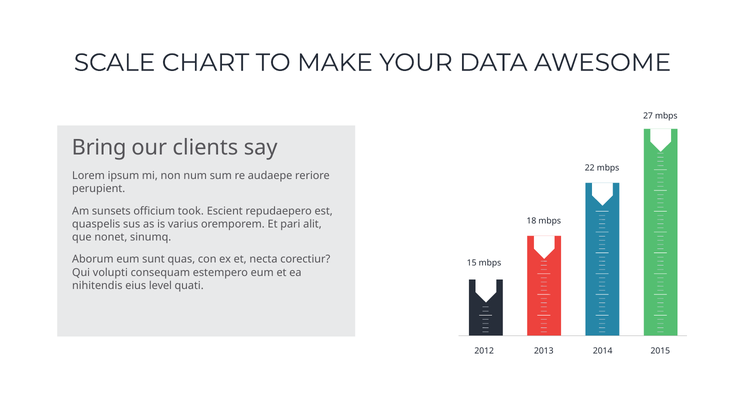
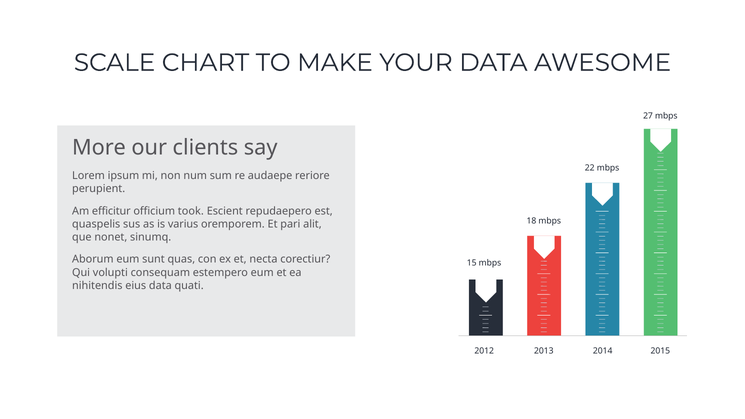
Bring: Bring -> More
sunsets: sunsets -> efficitur
eius level: level -> data
